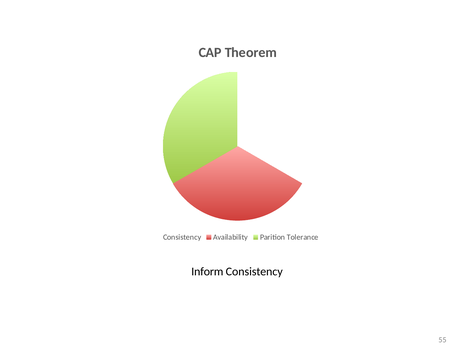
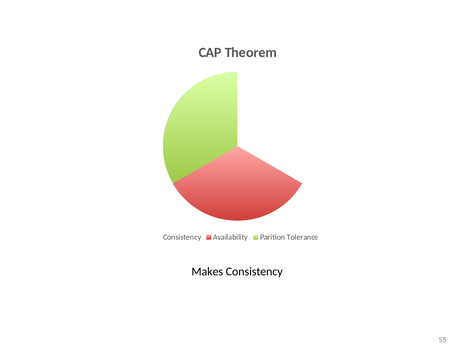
Inform: Inform -> Makes
